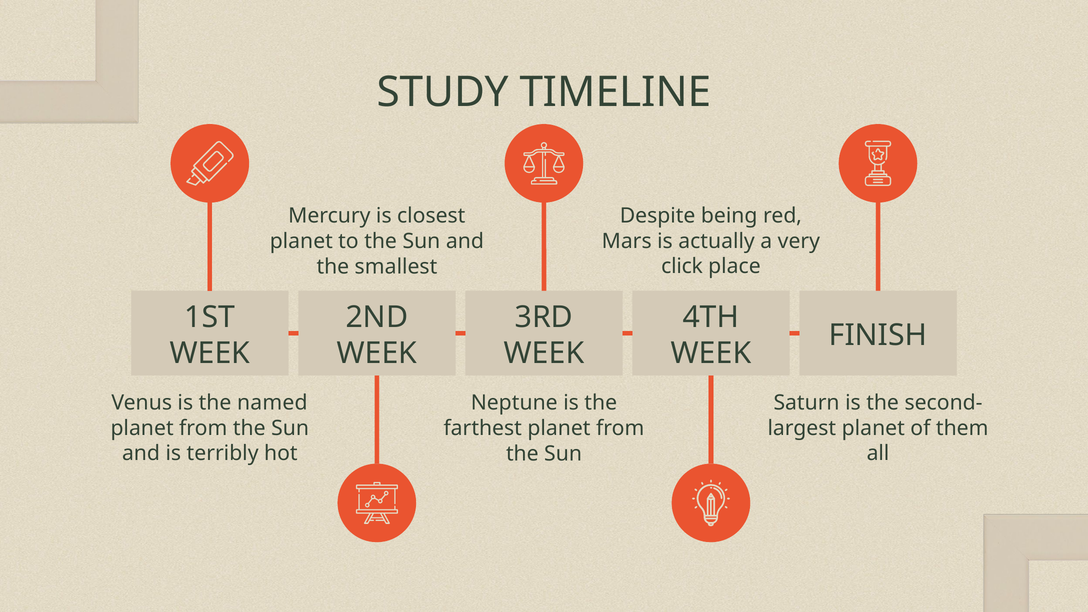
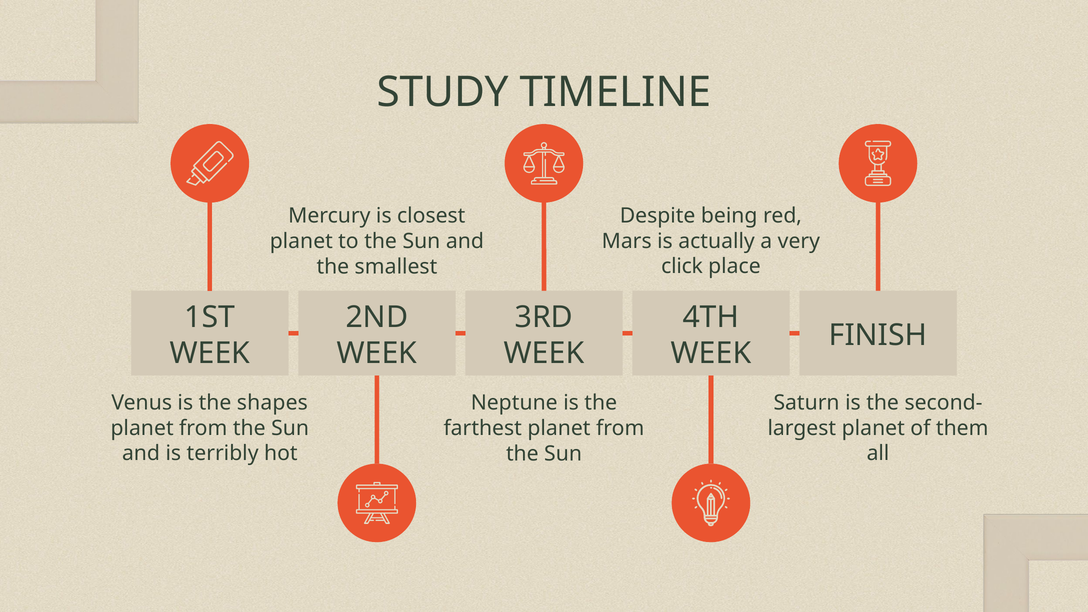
named: named -> shapes
